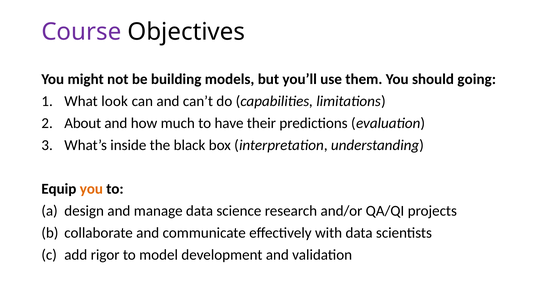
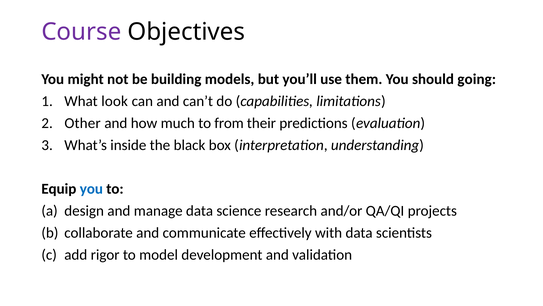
About: About -> Other
have: have -> from
you at (91, 189) colour: orange -> blue
